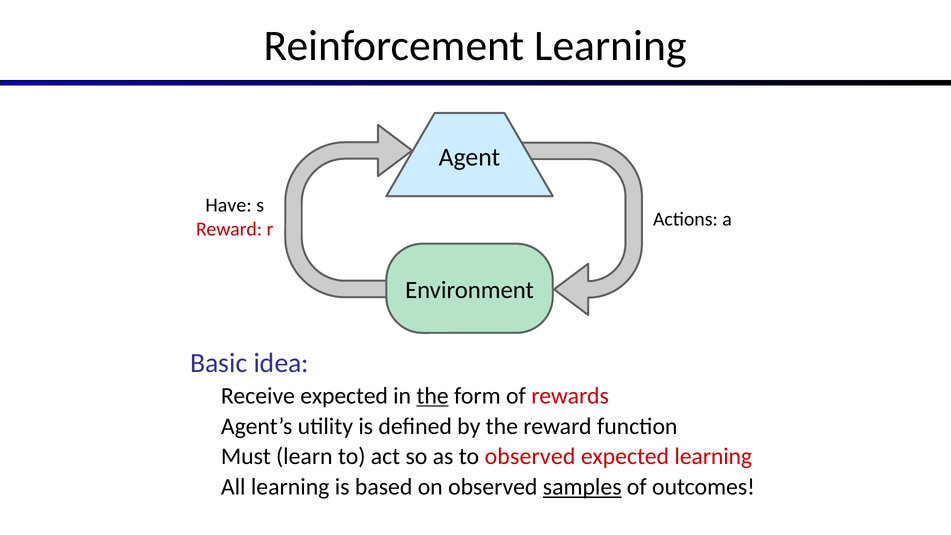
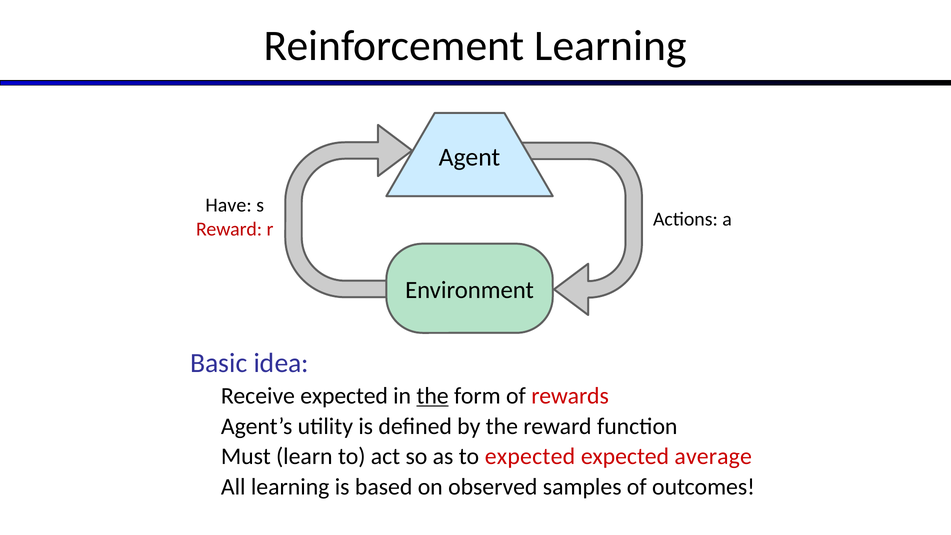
to observed: observed -> expected
expected learning: learning -> average
samples underline: present -> none
